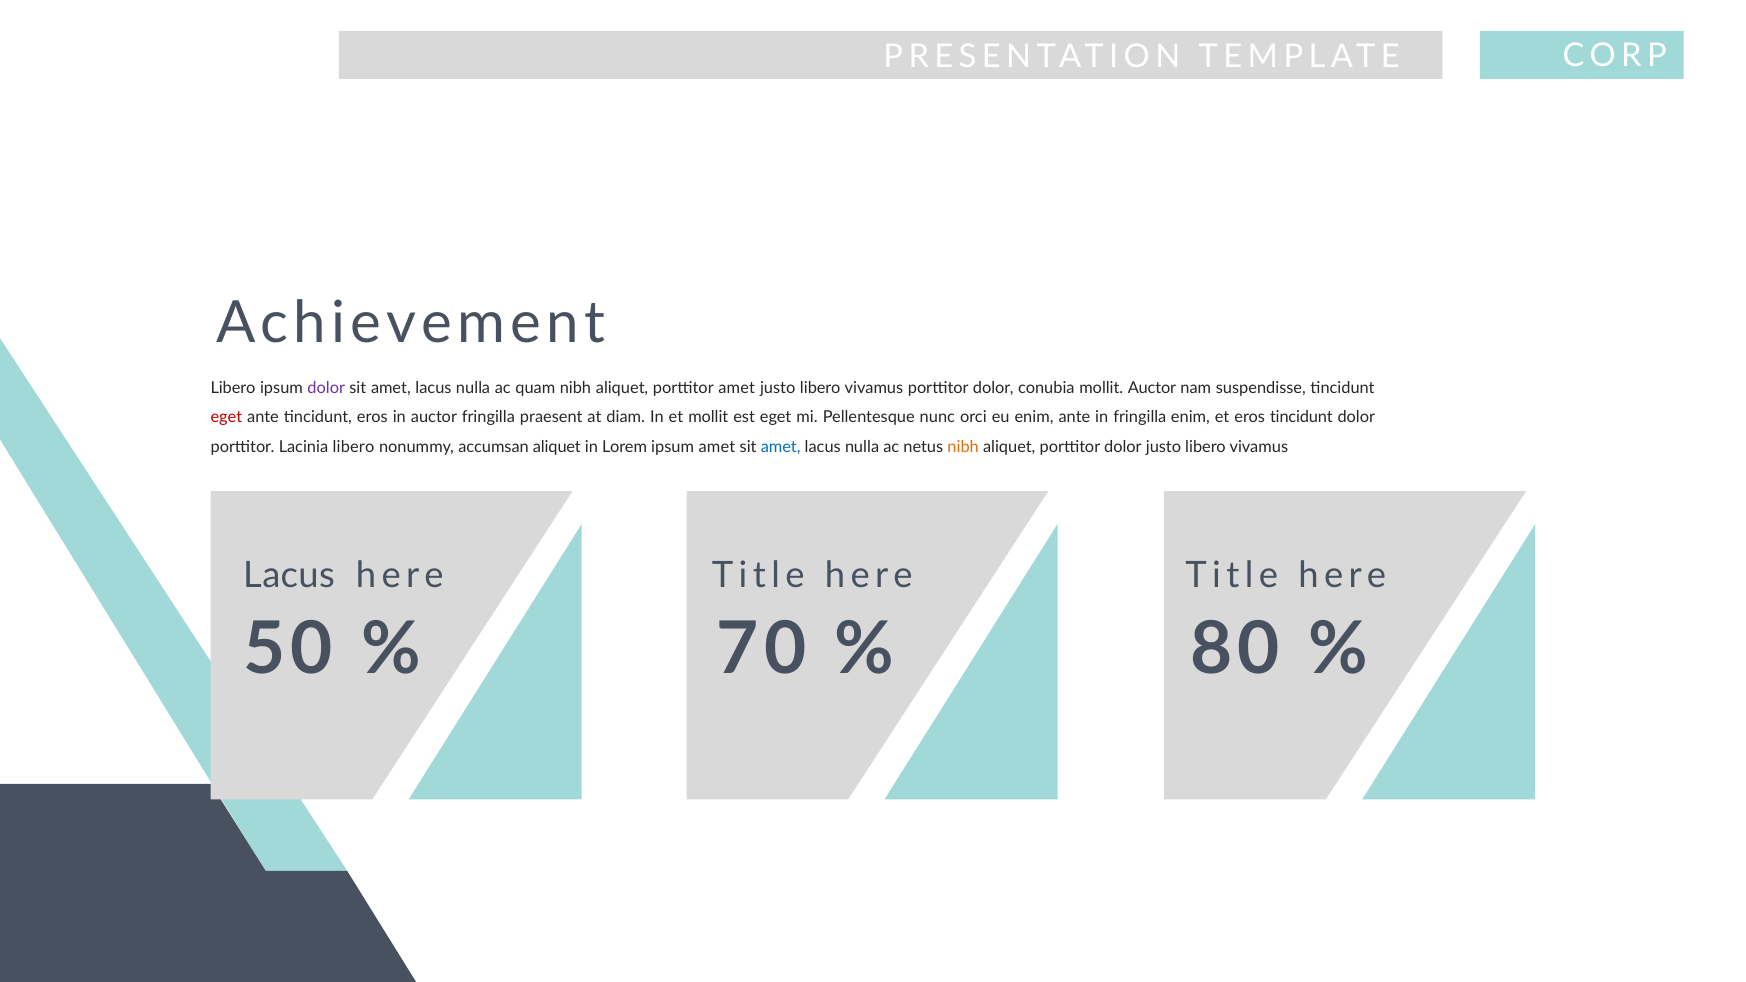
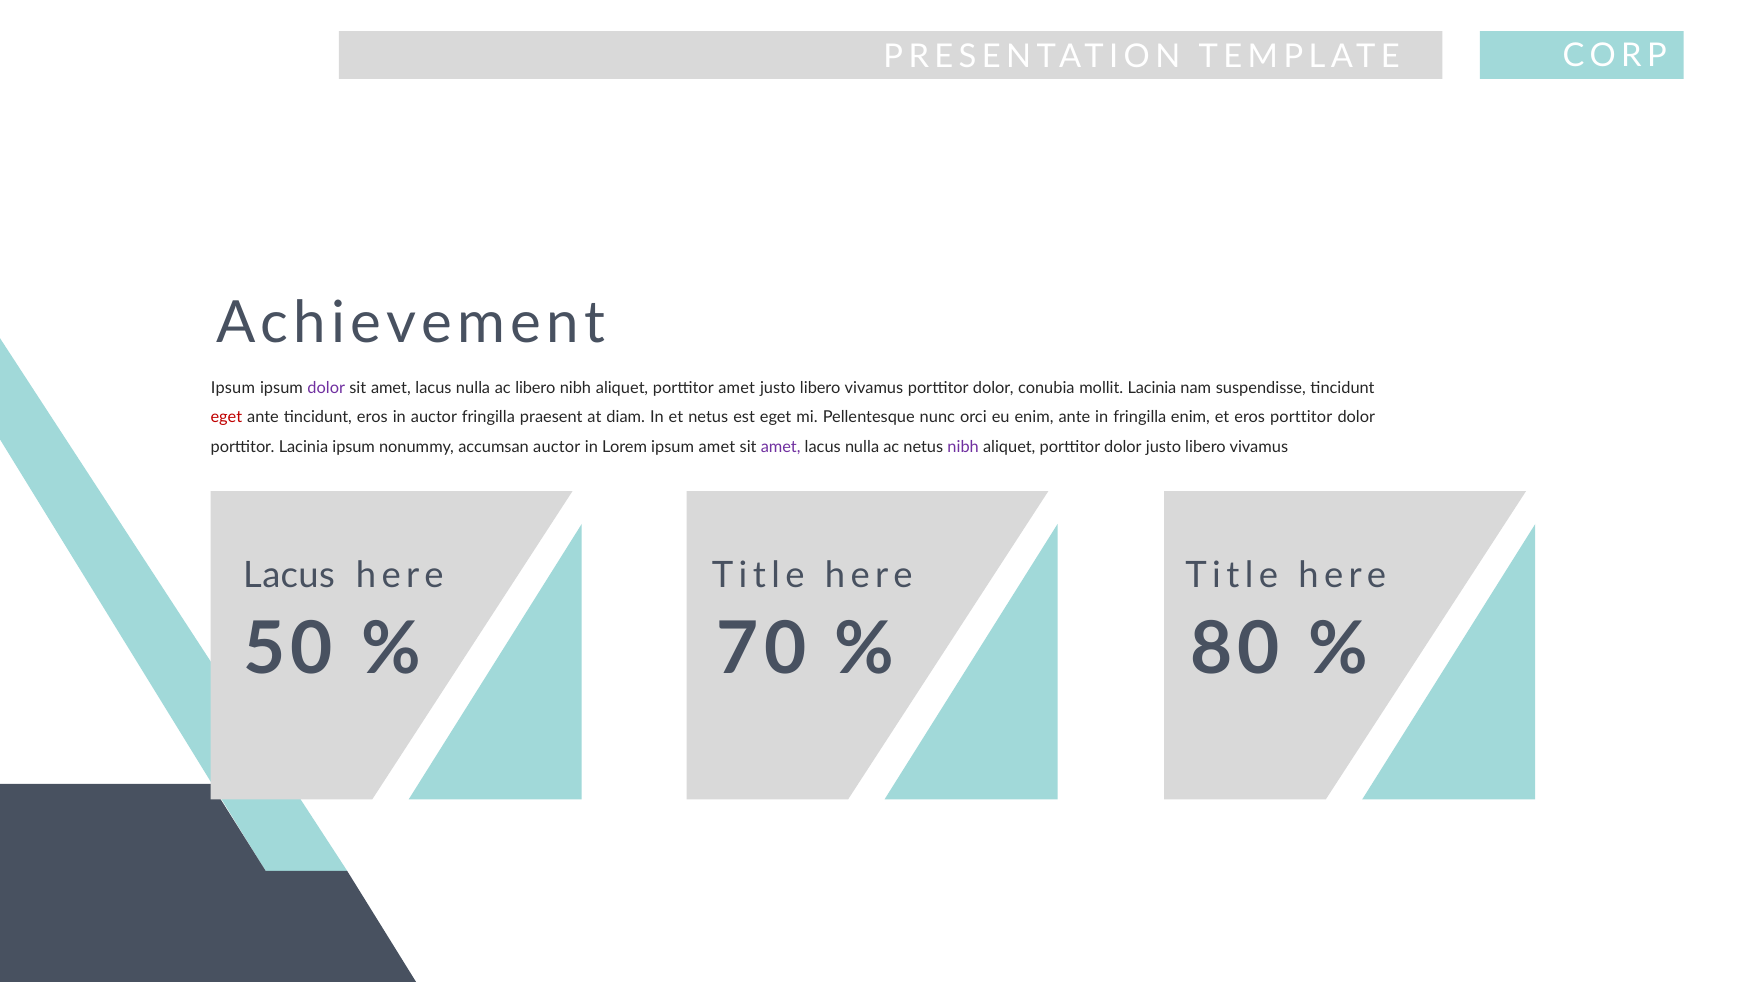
Libero at (233, 388): Libero -> Ipsum
ac quam: quam -> libero
mollit Auctor: Auctor -> Lacinia
et mollit: mollit -> netus
eros tincidunt: tincidunt -> porttitor
Lacinia libero: libero -> ipsum
accumsan aliquet: aliquet -> auctor
amet at (781, 447) colour: blue -> purple
nibh at (963, 447) colour: orange -> purple
